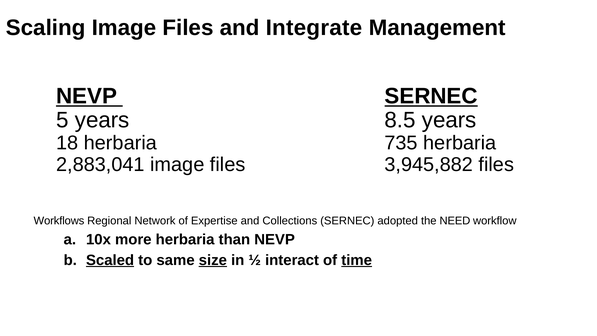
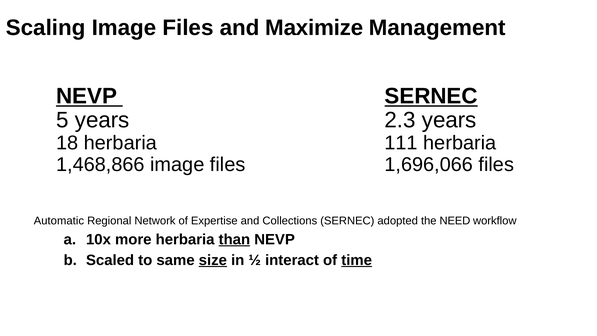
Integrate: Integrate -> Maximize
8.5: 8.5 -> 2.3
735: 735 -> 111
2,883,041: 2,883,041 -> 1,468,866
3,945,882: 3,945,882 -> 1,696,066
Workflows: Workflows -> Automatic
than underline: none -> present
Scaled underline: present -> none
